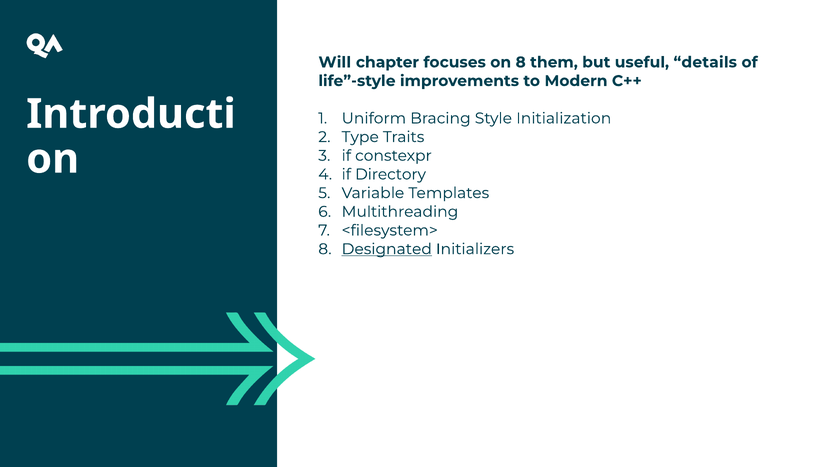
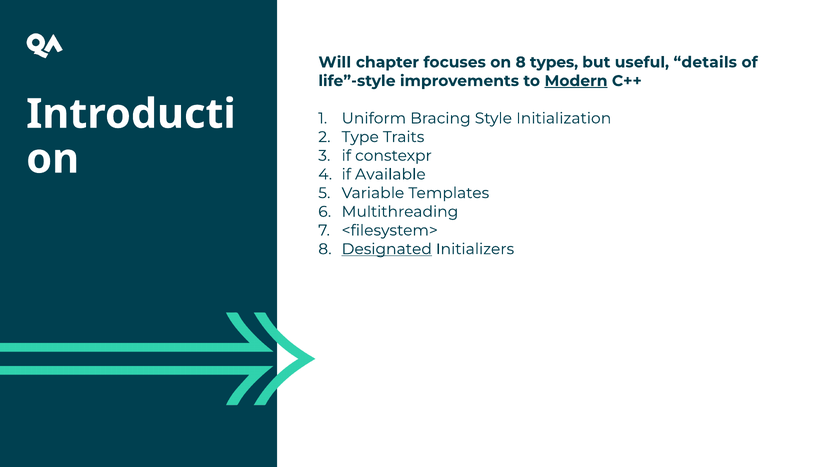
them: them -> types
Modern underline: none -> present
Directory: Directory -> Available
